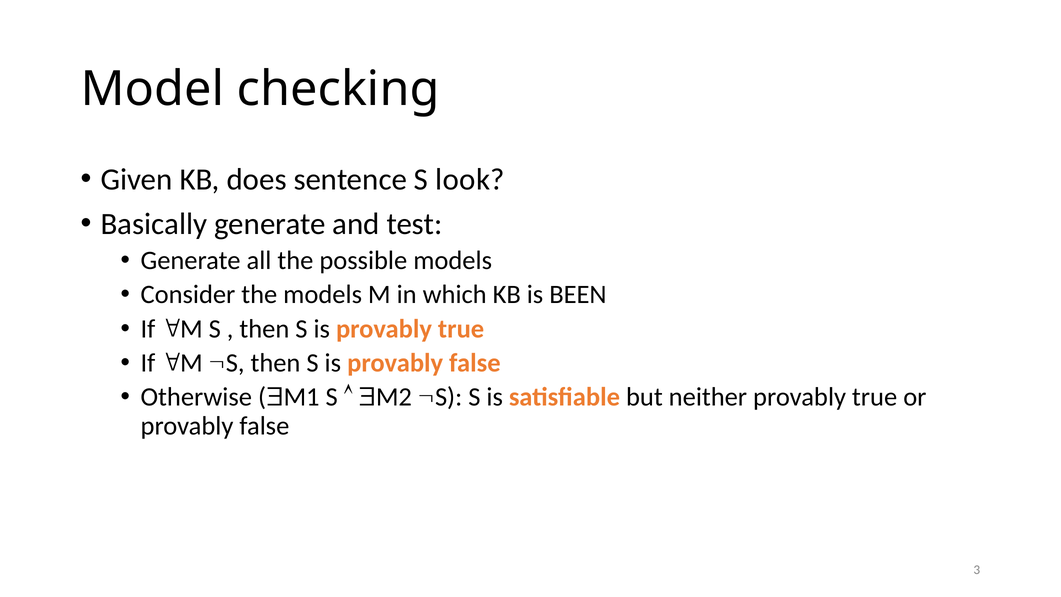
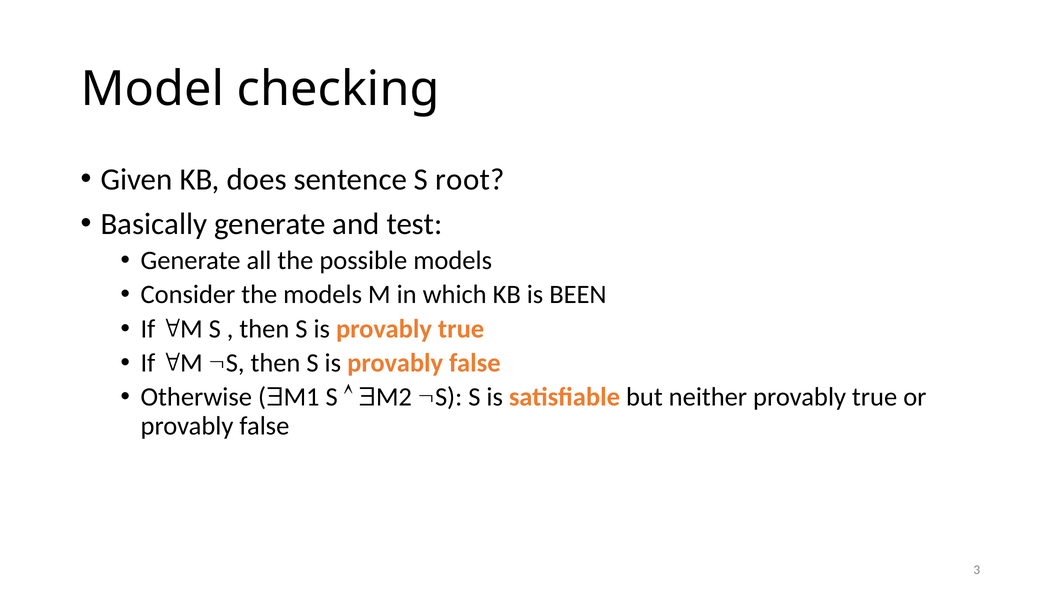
look: look -> root
